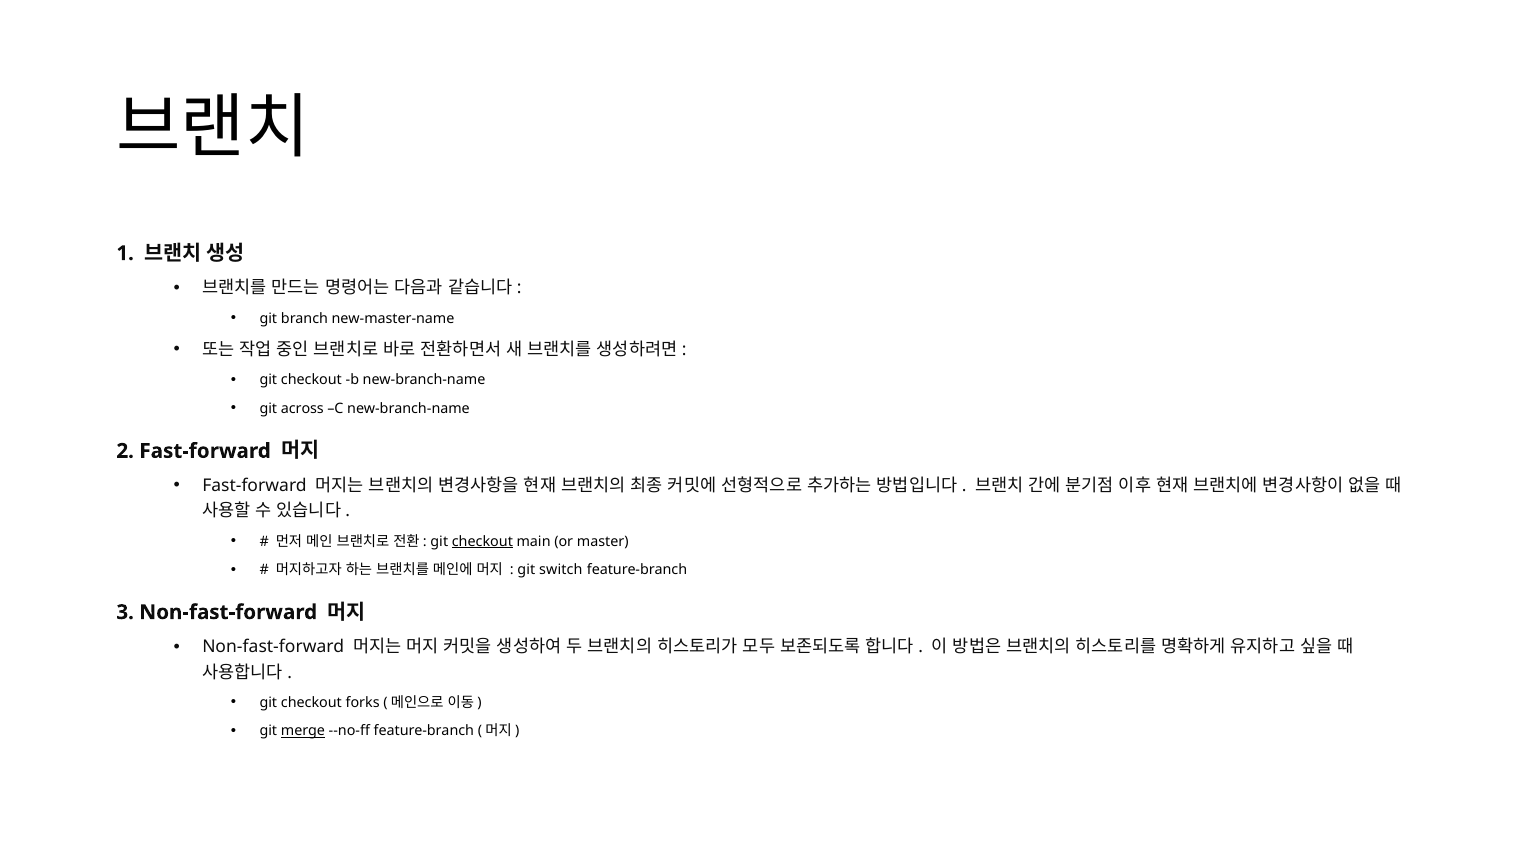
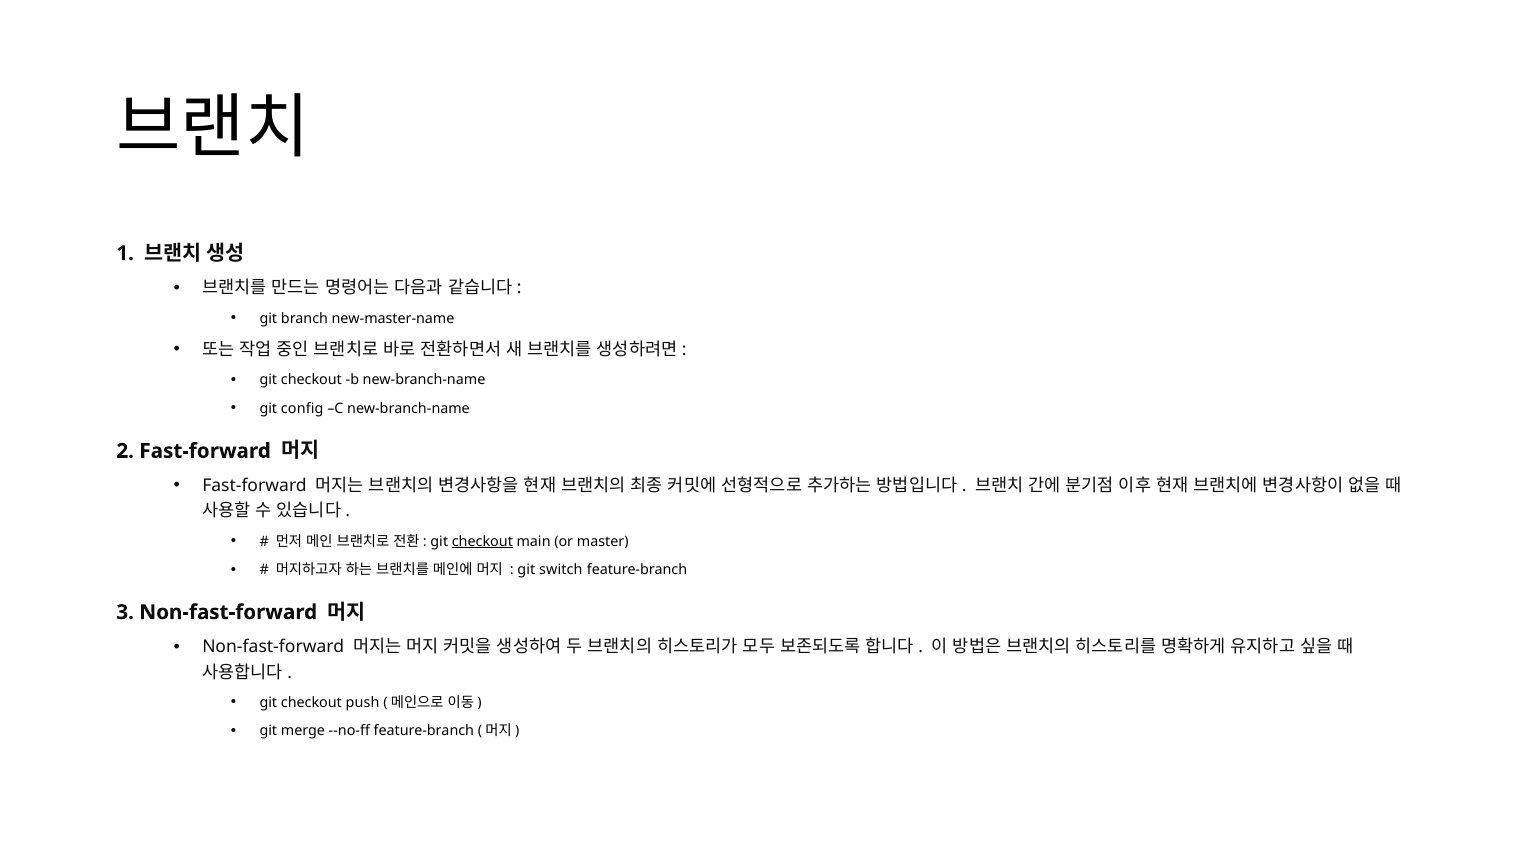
across: across -> config
forks: forks -> push
merge underline: present -> none
